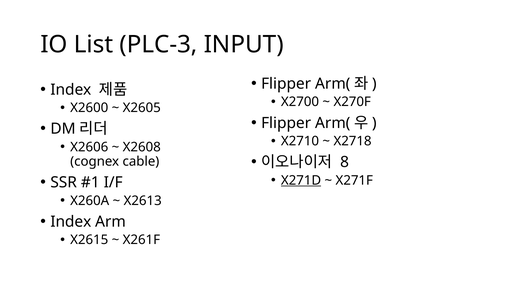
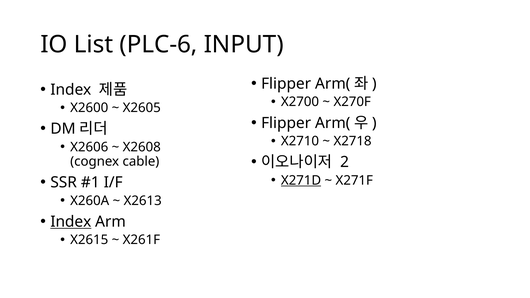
PLC-3: PLC-3 -> PLC-6
8: 8 -> 2
Index at (71, 222) underline: none -> present
